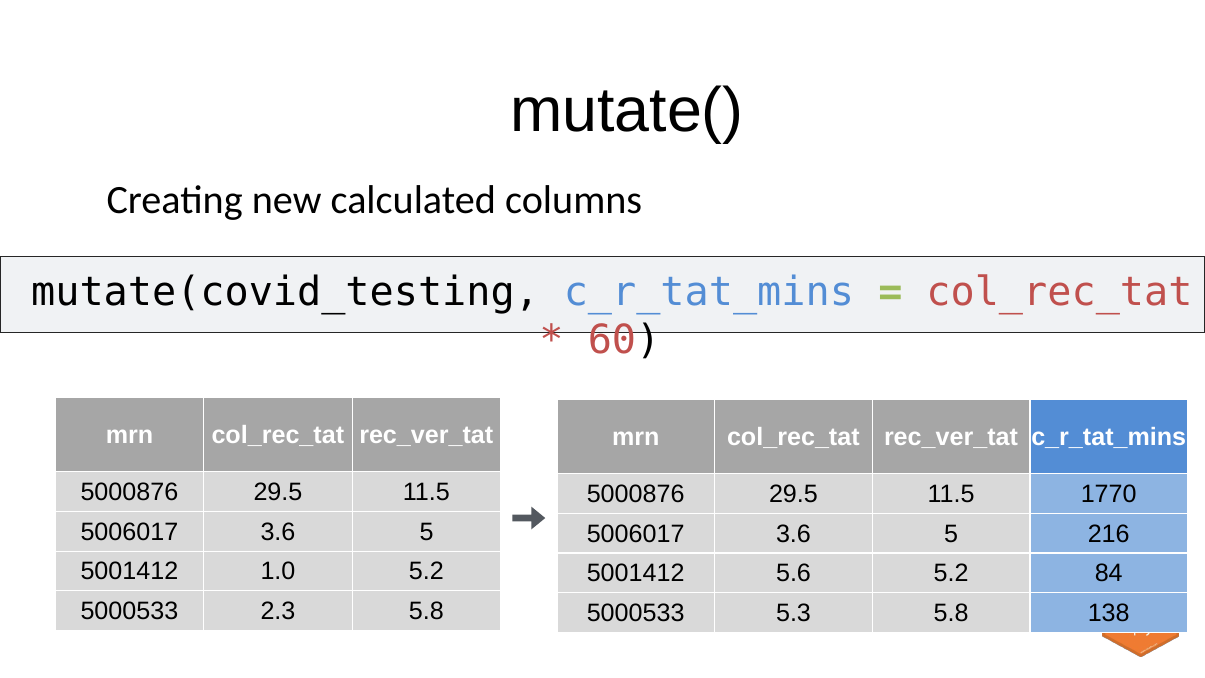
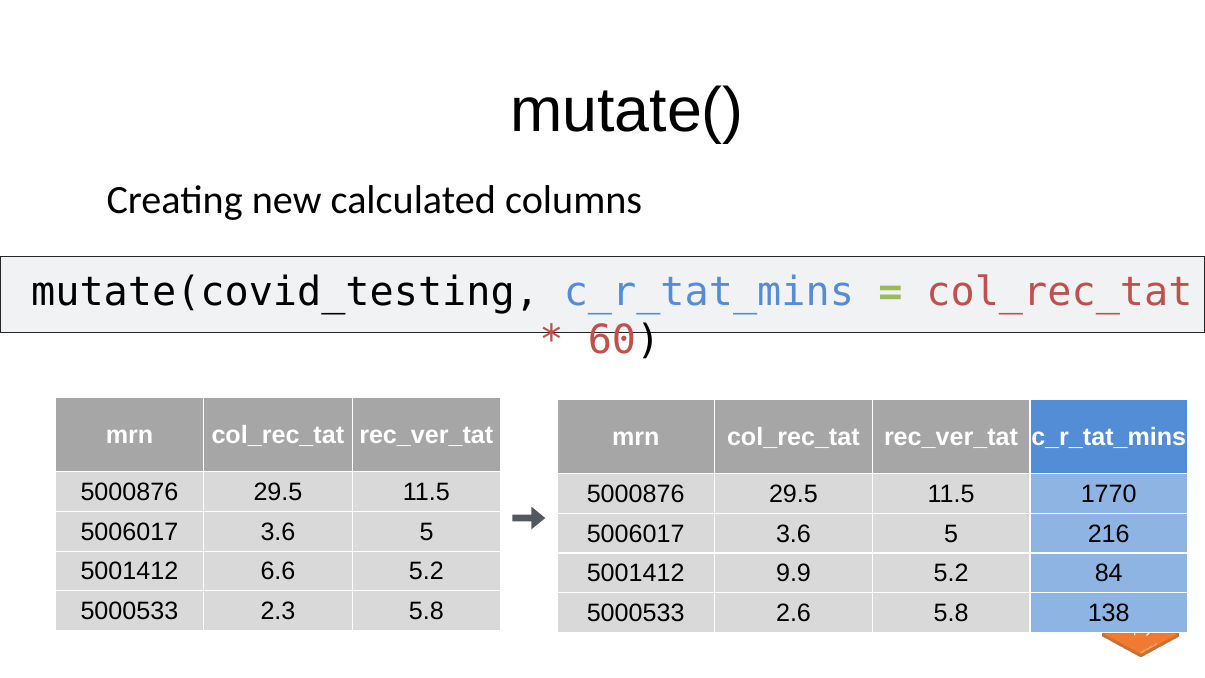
1.0: 1.0 -> 6.6
5.6: 5.6 -> 9.9
5.3: 5.3 -> 2.6
